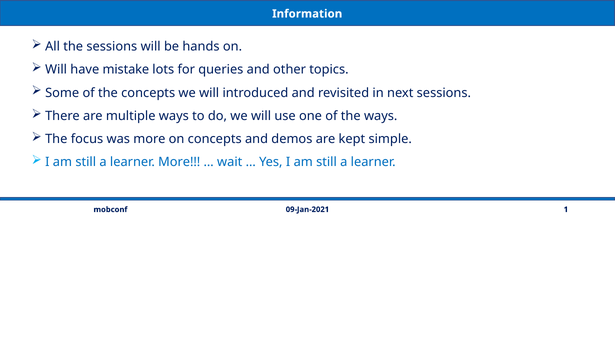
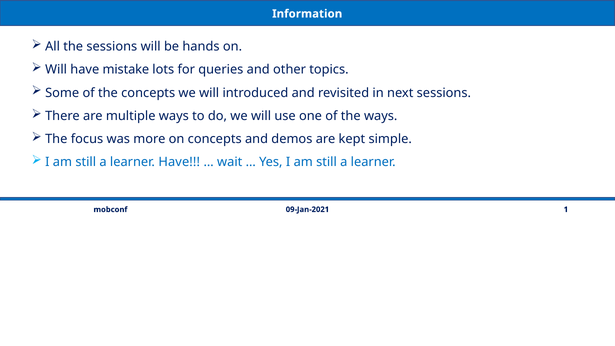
learner More: More -> Have
